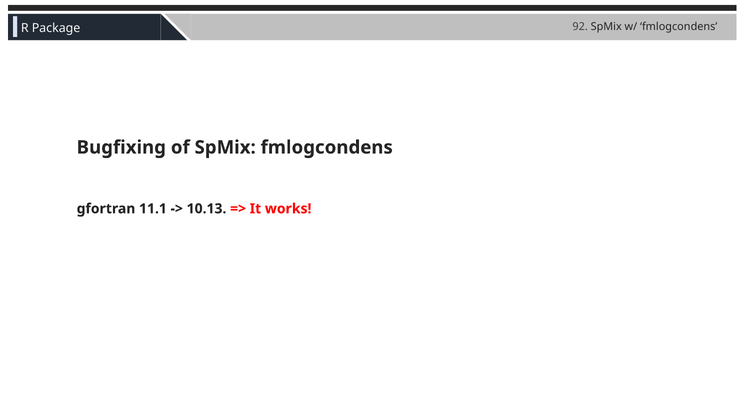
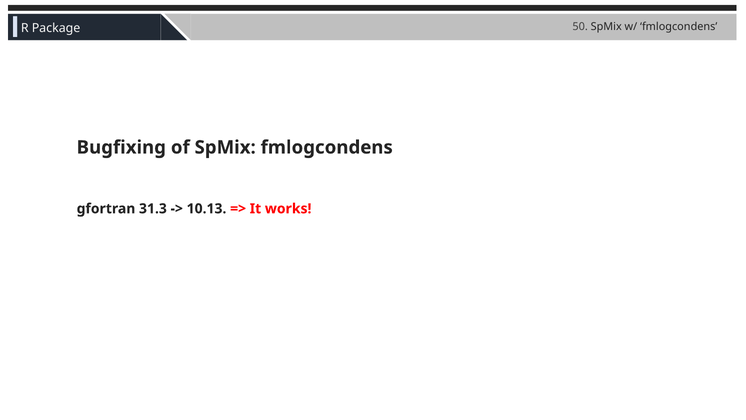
92: 92 -> 50
11.1: 11.1 -> 31.3
